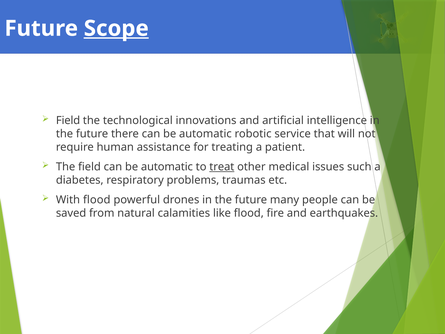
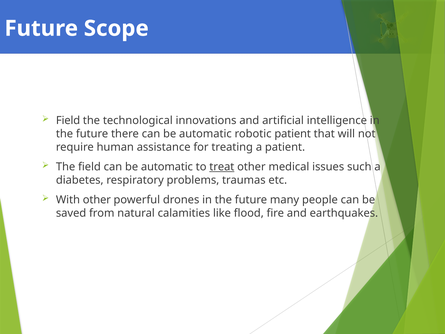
Scope underline: present -> none
robotic service: service -> patient
With flood: flood -> other
